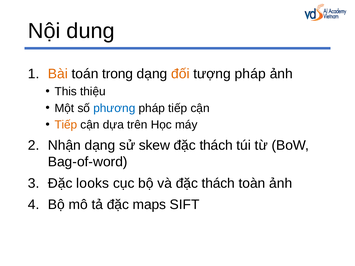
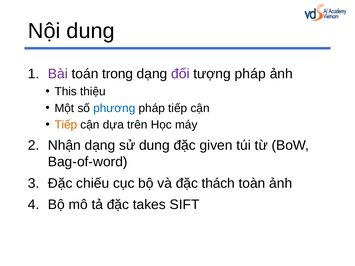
Bài colour: orange -> purple
đối colour: orange -> purple
sử skew: skew -> dung
thách at (216, 145): thách -> given
looks: looks -> chiếu
maps: maps -> takes
